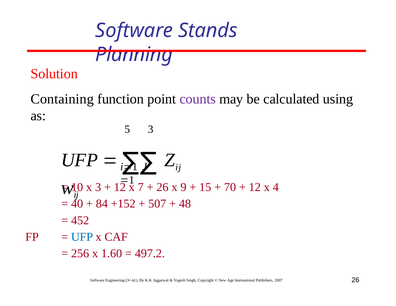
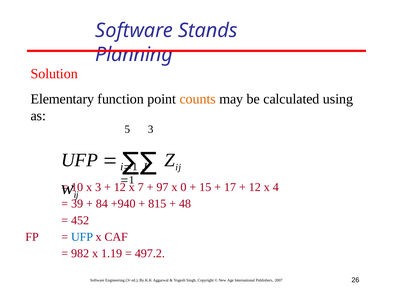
Containing: Containing -> Elementary
counts colour: purple -> orange
26 at (162, 187): 26 -> 97
9: 9 -> 0
70: 70 -> 17
40: 40 -> 39
+152: +152 -> +940
507: 507 -> 815
256: 256 -> 982
1.60: 1.60 -> 1.19
